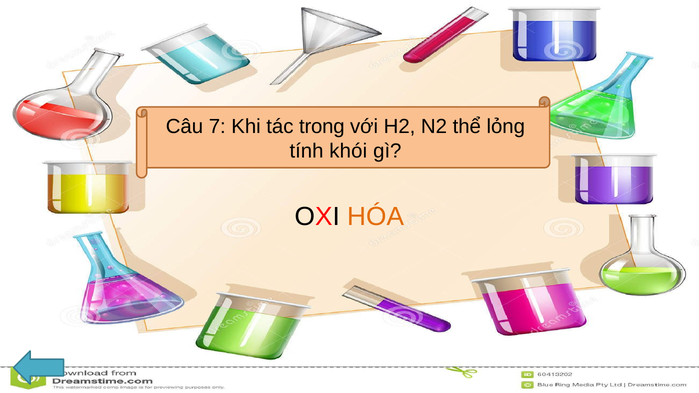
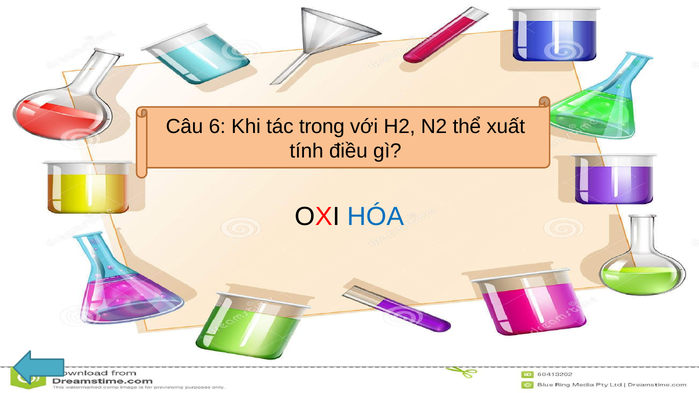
7: 7 -> 6
lỏng: lỏng -> xuất
khói: khói -> điều
HÓA colour: orange -> blue
